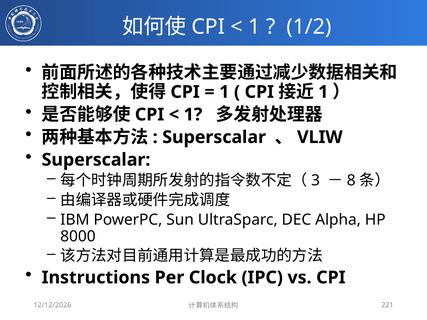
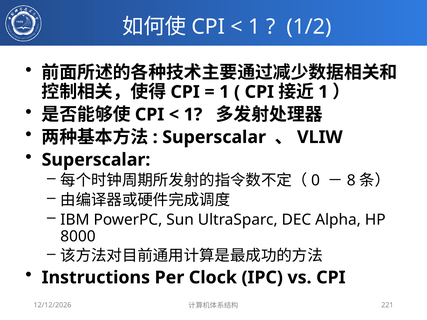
3: 3 -> 0
